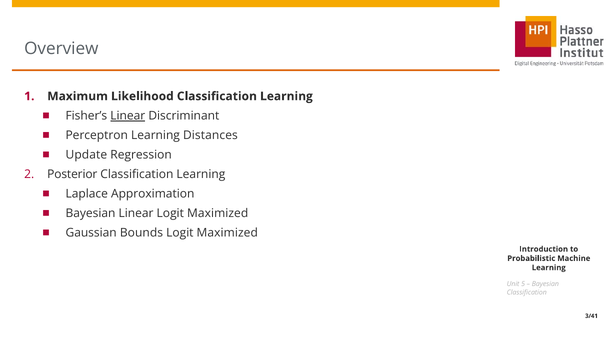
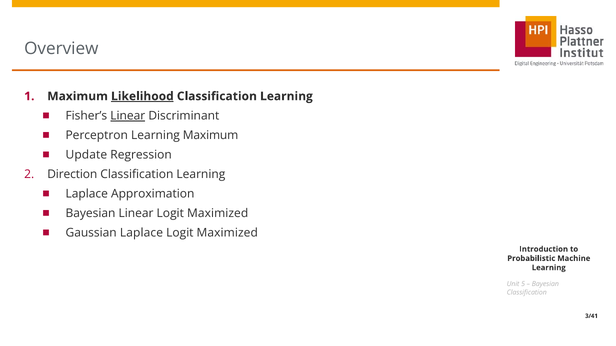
Likelihood underline: none -> present
Learning Distances: Distances -> Maximum
Posterior: Posterior -> Direction
Gaussian Bounds: Bounds -> Laplace
